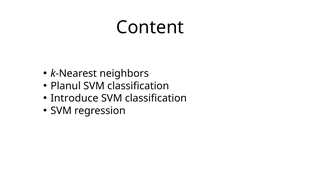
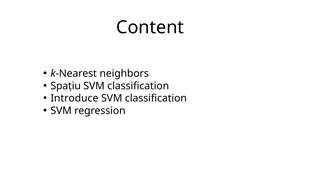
Planul: Planul -> Spațiu
